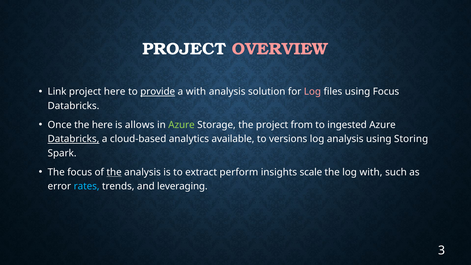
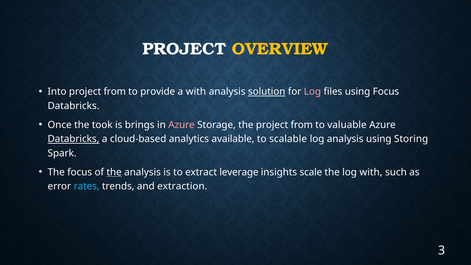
OVERVIEW colour: pink -> yellow
Link: Link -> Into
here at (115, 92): here -> from
provide underline: present -> none
solution underline: none -> present
the here: here -> took
allows: allows -> brings
Azure at (181, 125) colour: light green -> pink
ingested: ingested -> valuable
versions: versions -> scalable
perform: perform -> leverage
leveraging: leveraging -> extraction
